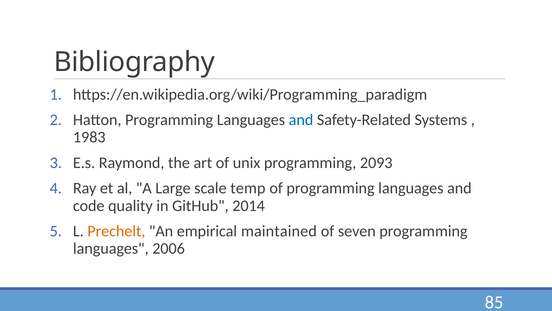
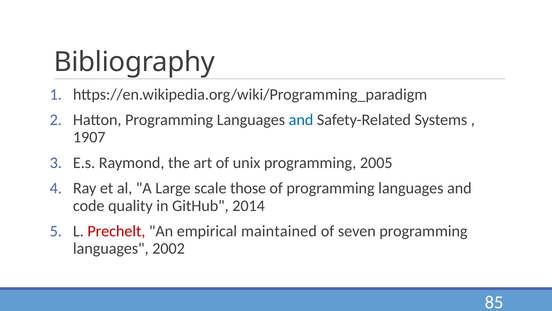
1983: 1983 -> 1907
2093: 2093 -> 2005
temp: temp -> those
Prechelt colour: orange -> red
2006: 2006 -> 2002
